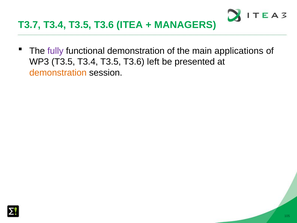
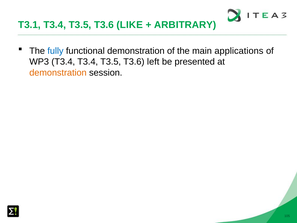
T3.7: T3.7 -> T3.1
ITEA: ITEA -> LIKE
MANAGERS: MANAGERS -> ARBITRARY
fully colour: purple -> blue
WP3 T3.5: T3.5 -> T3.4
